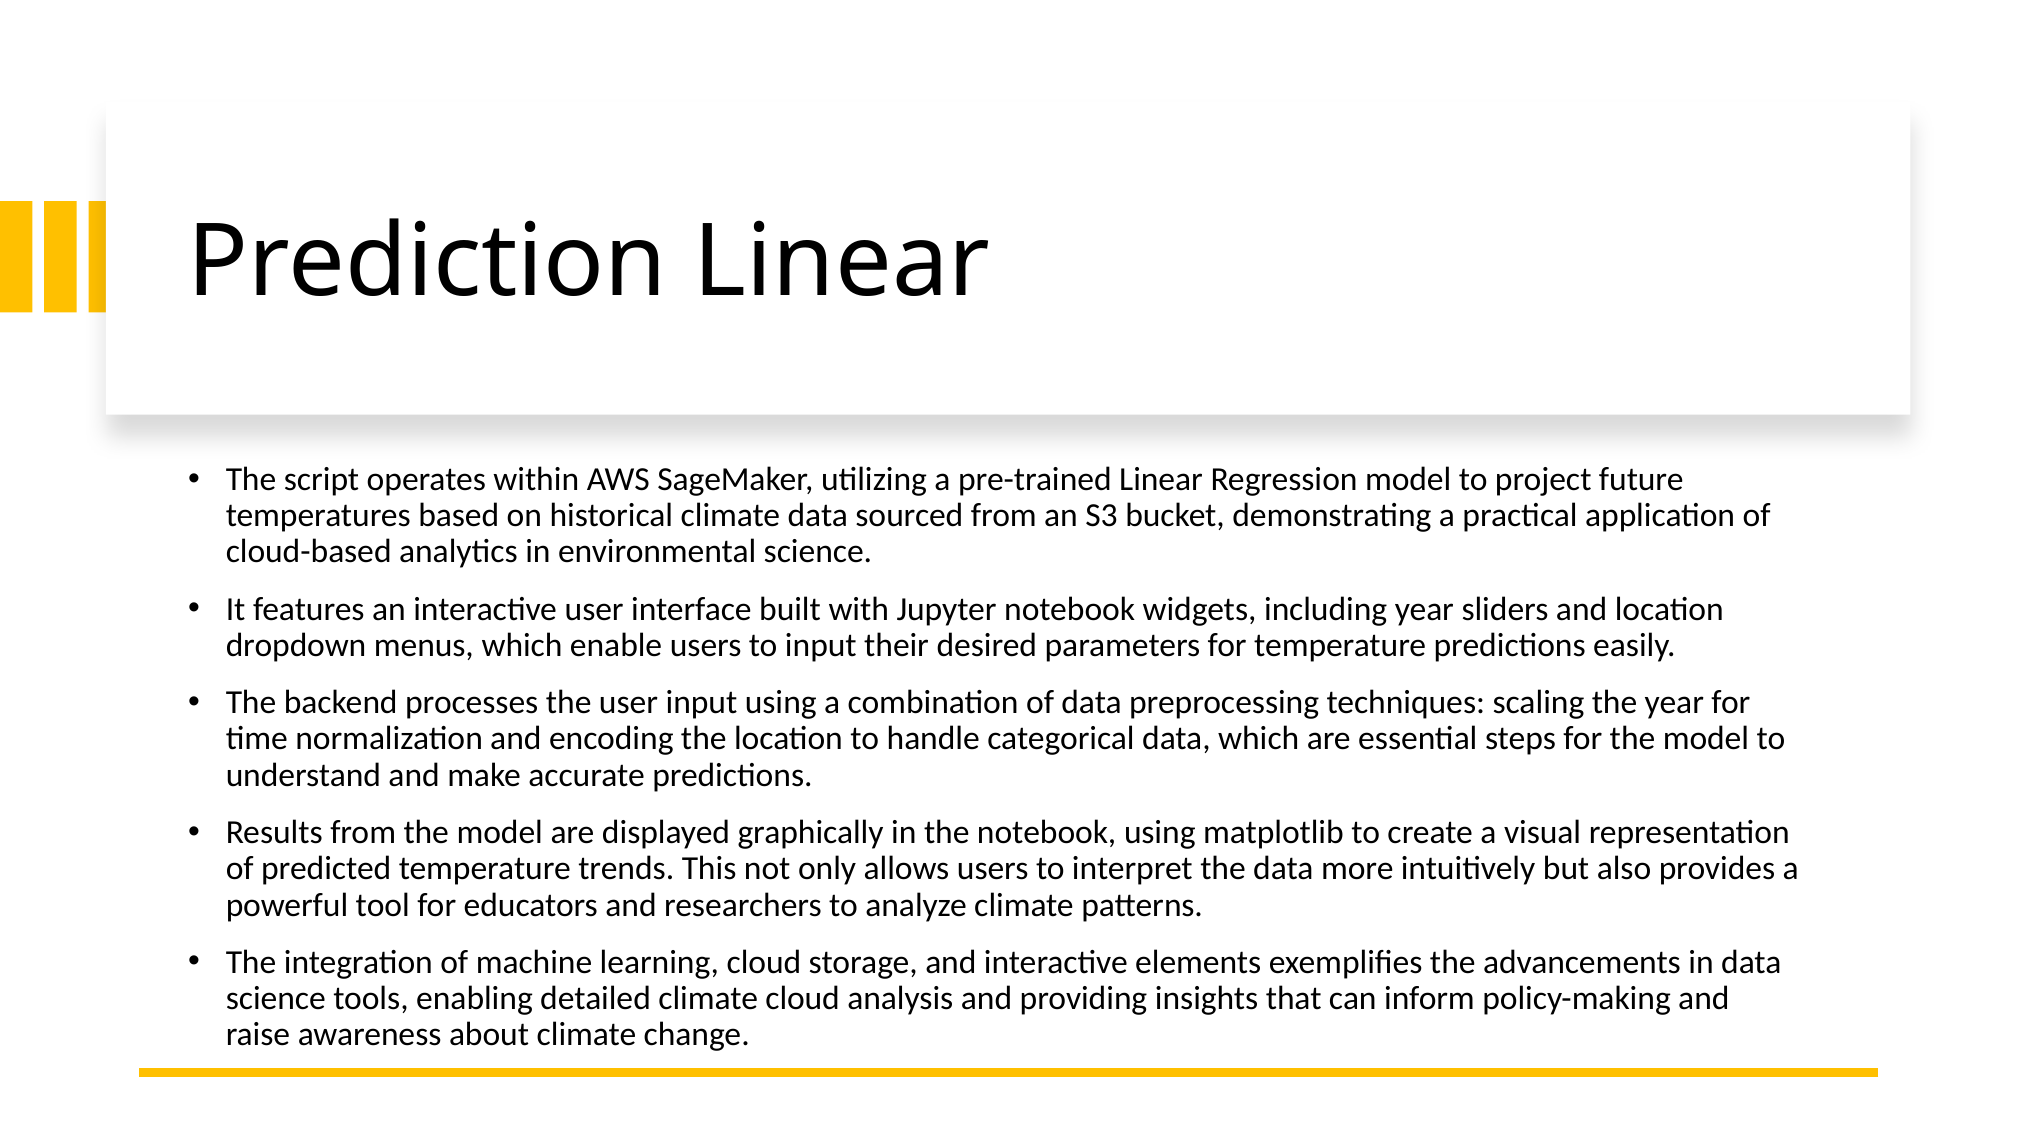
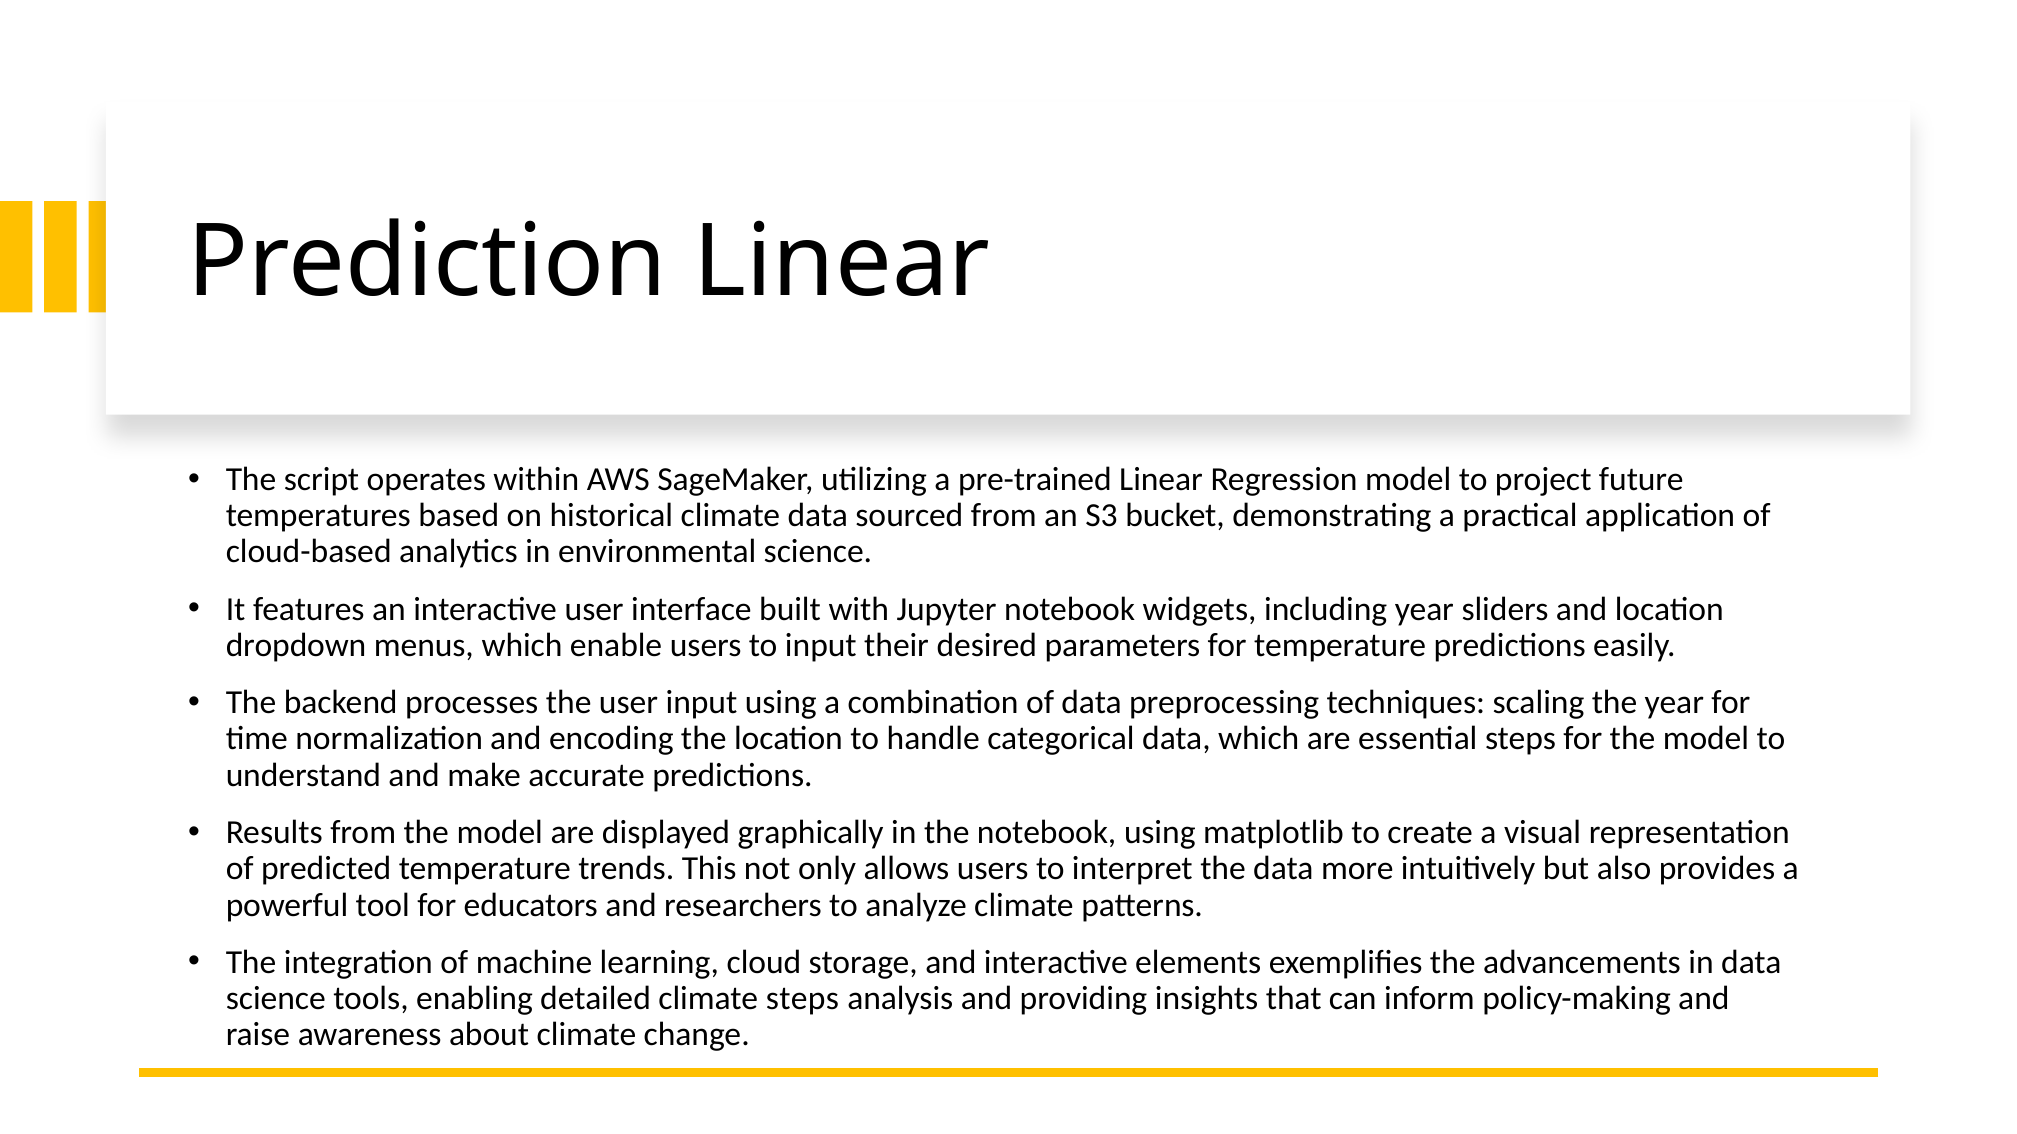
climate cloud: cloud -> steps
